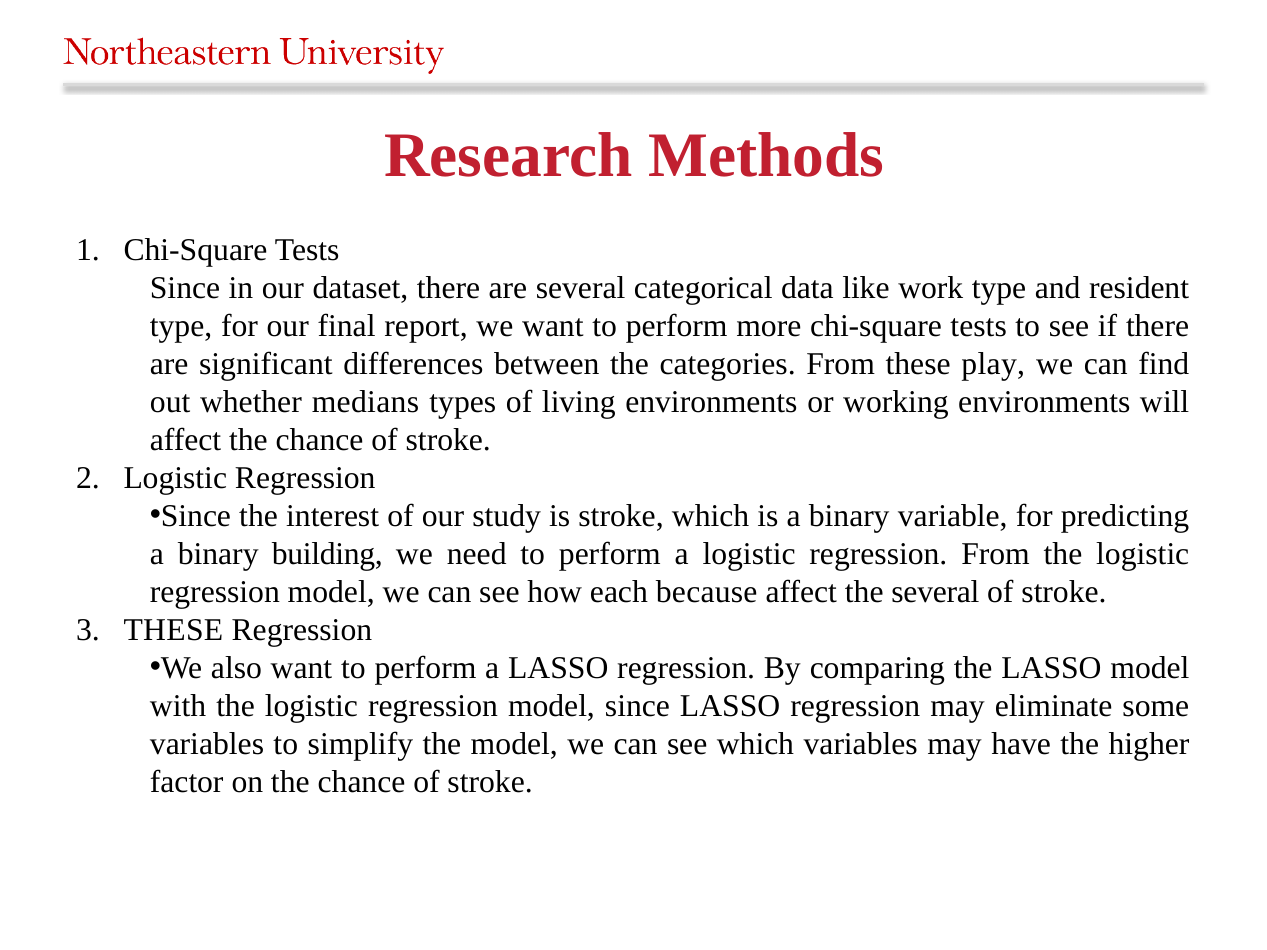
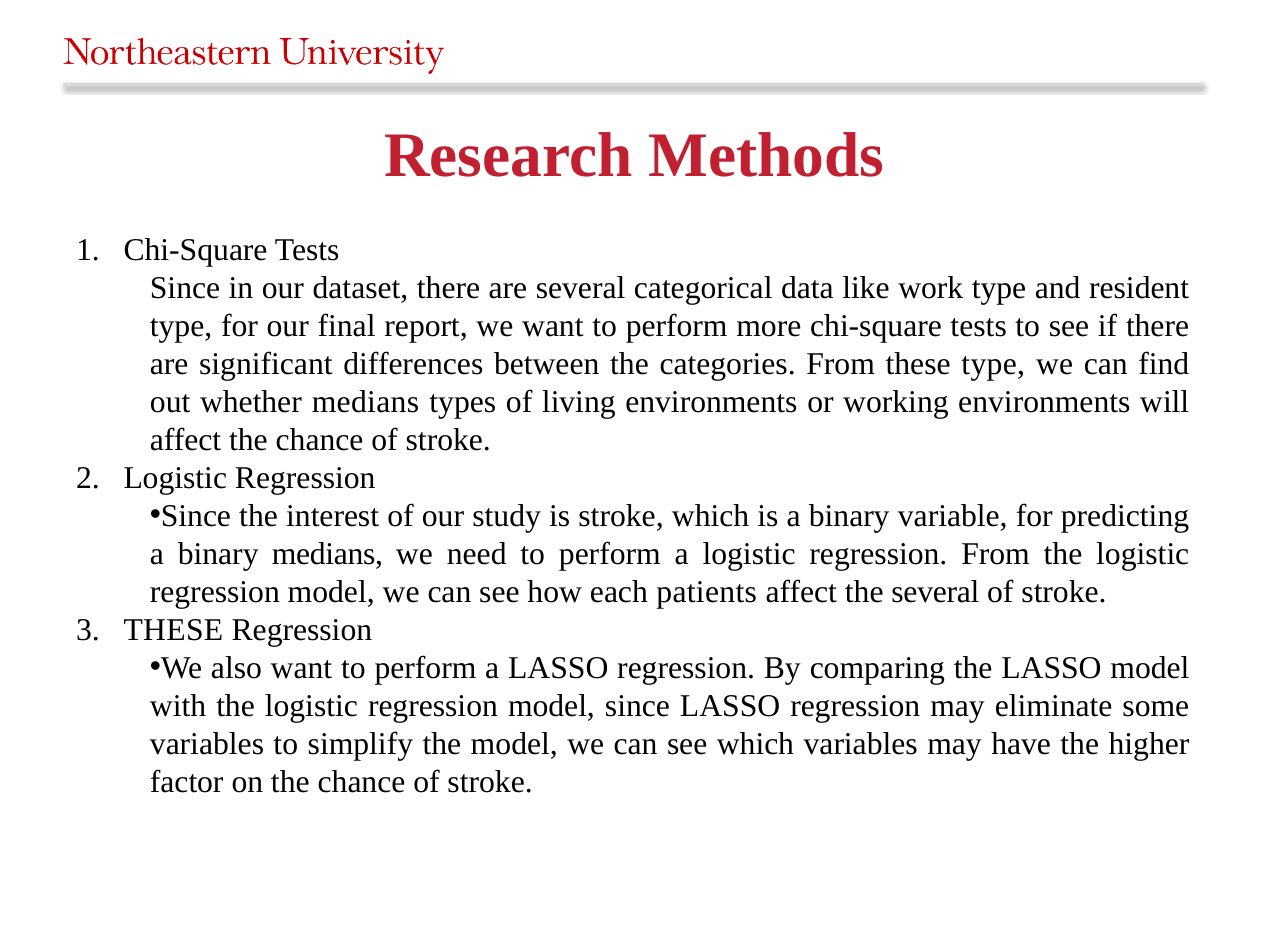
these play: play -> type
binary building: building -> medians
because: because -> patients
